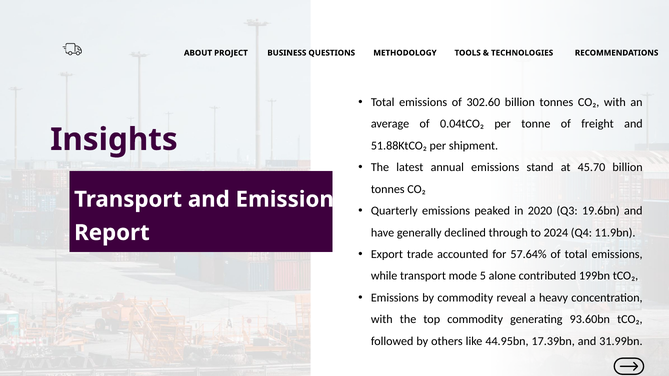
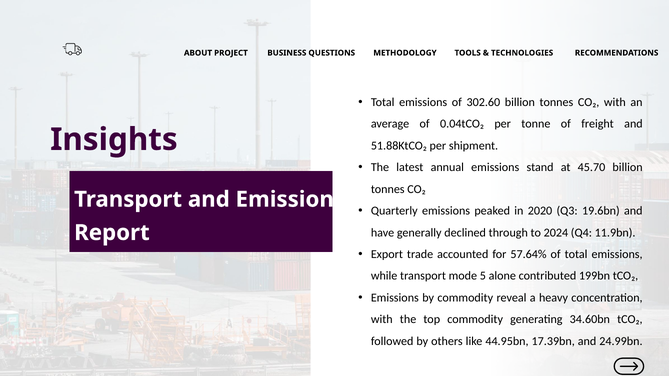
93.60bn: 93.60bn -> 34.60bn
31.99bn: 31.99bn -> 24.99bn
